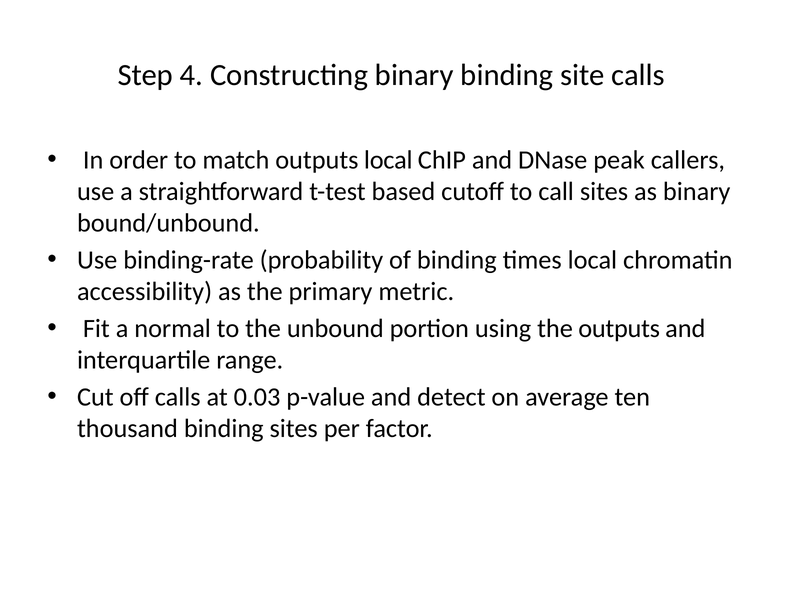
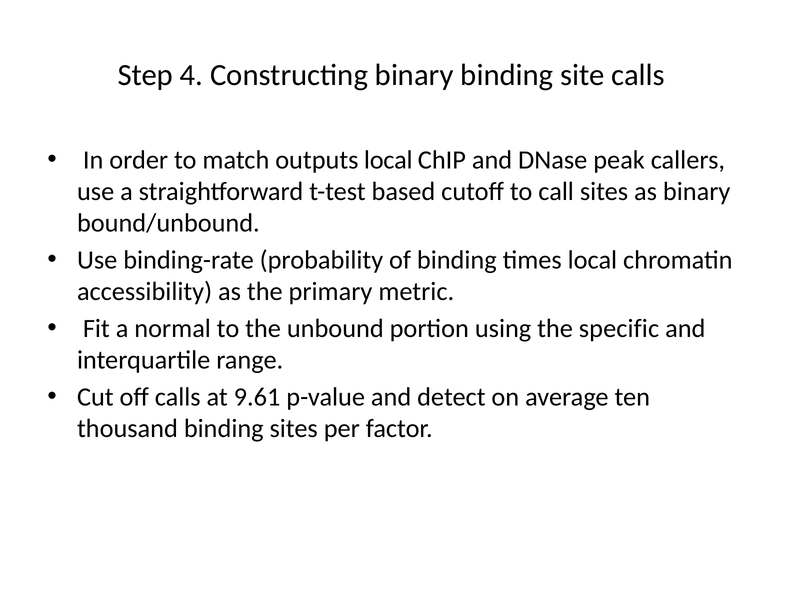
the outputs: outputs -> specific
0.03: 0.03 -> 9.61
